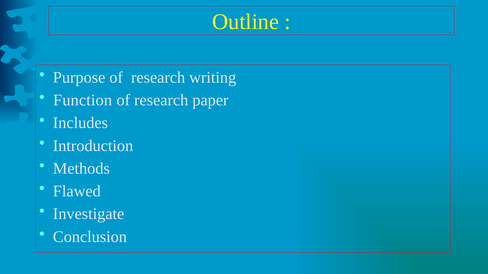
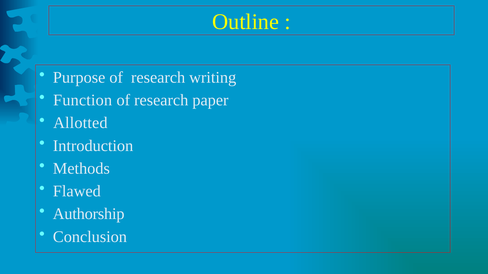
Includes: Includes -> Allotted
Investigate: Investigate -> Authorship
